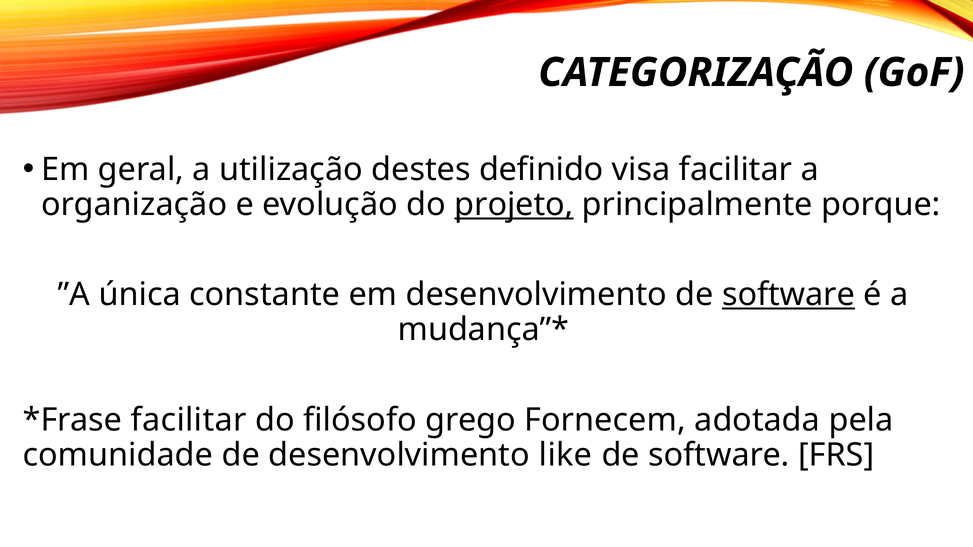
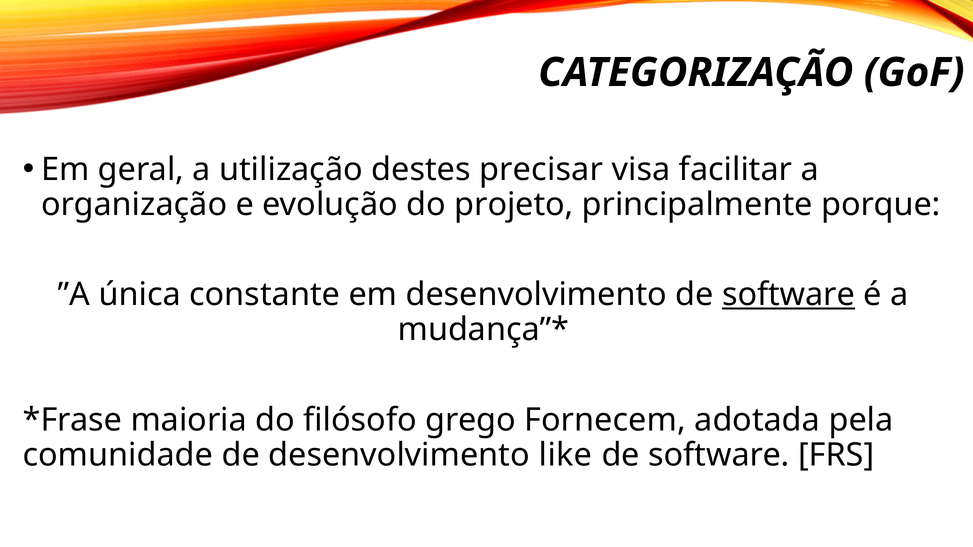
definido: definido -> precisar
projeto underline: present -> none
facilitar at (189, 420): facilitar -> maioria
